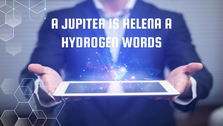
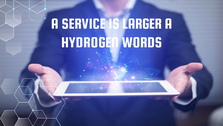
JUPITER: JUPITER -> SERVICE
HELENA: HELENA -> LARGER
